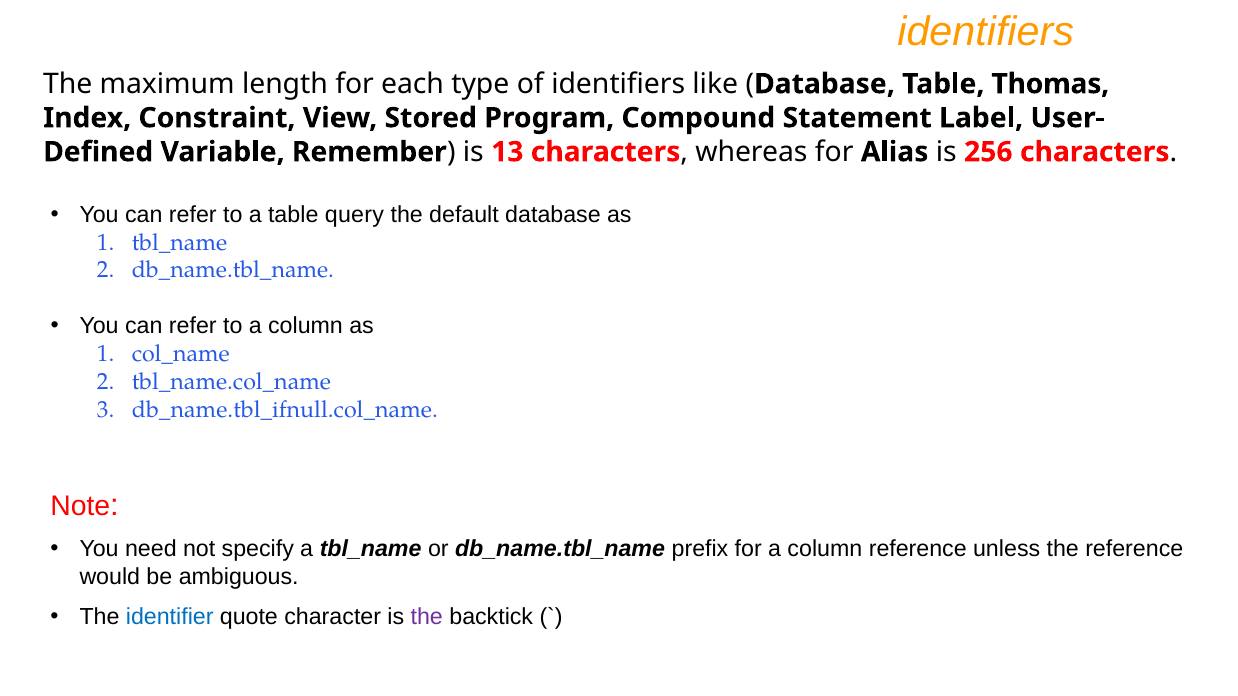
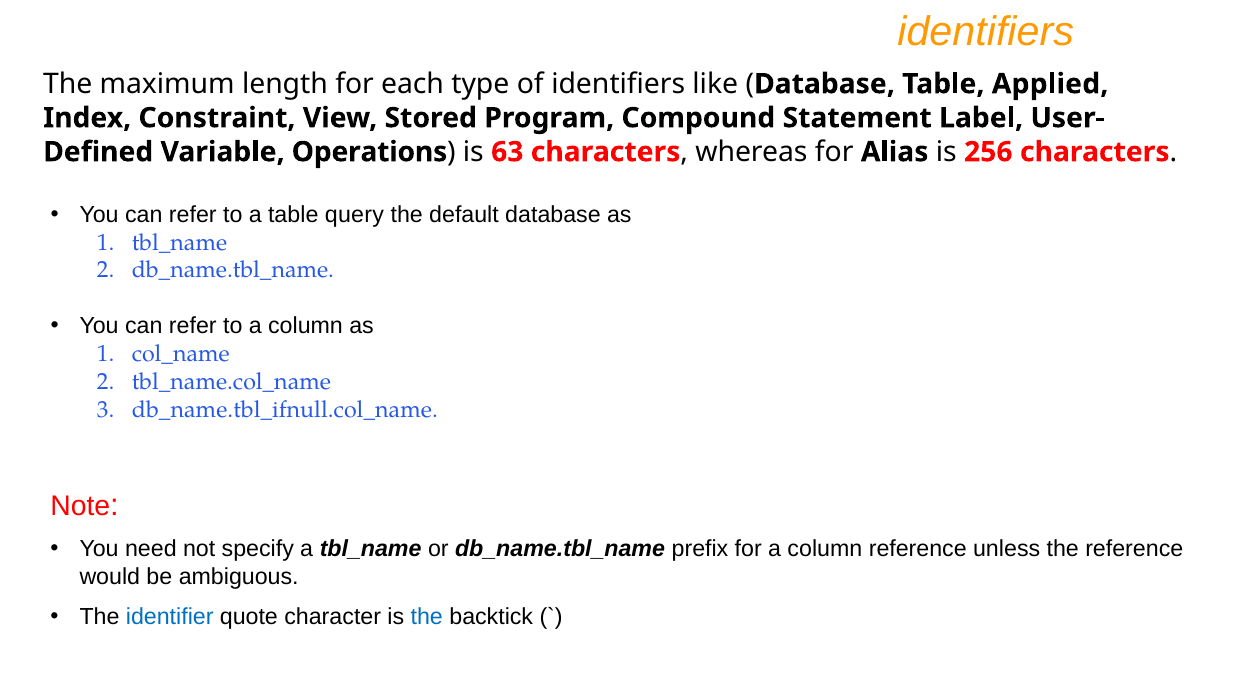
Thomas: Thomas -> Applied
Remember: Remember -> Operations
13: 13 -> 63
the at (427, 617) colour: purple -> blue
